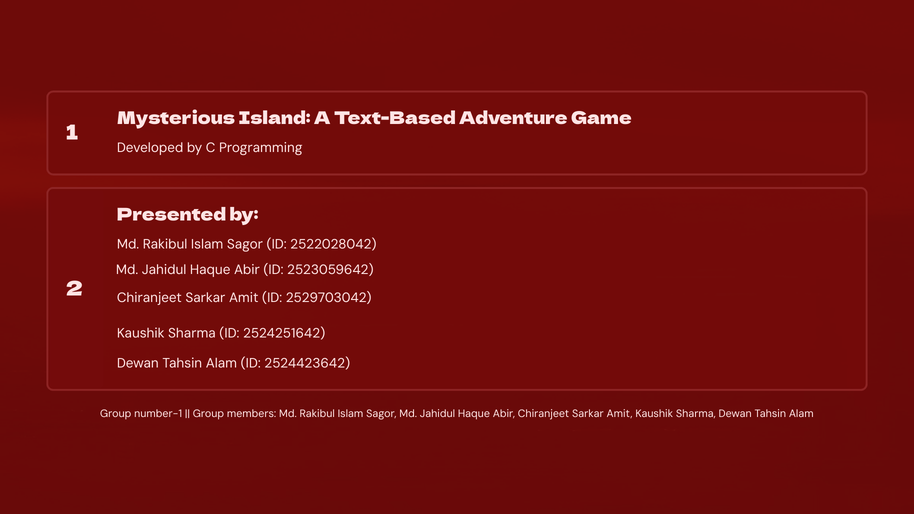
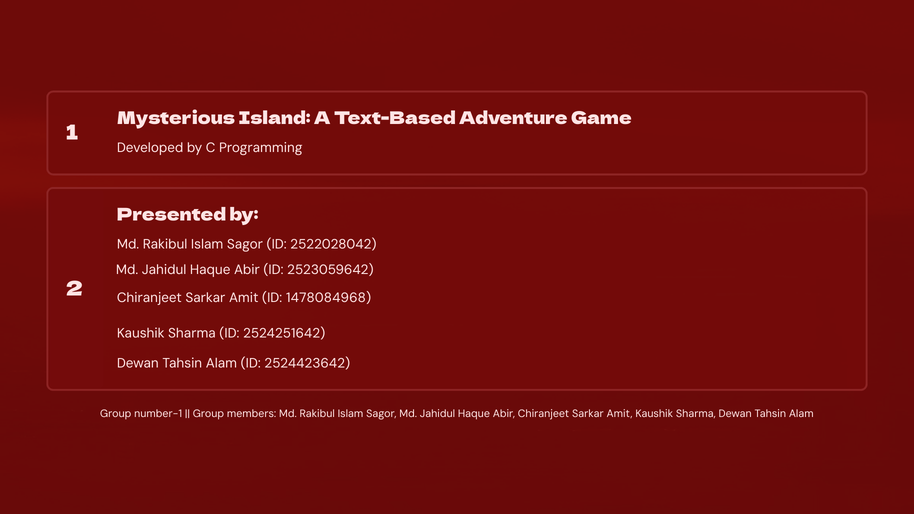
2529703042: 2529703042 -> 1478084968
